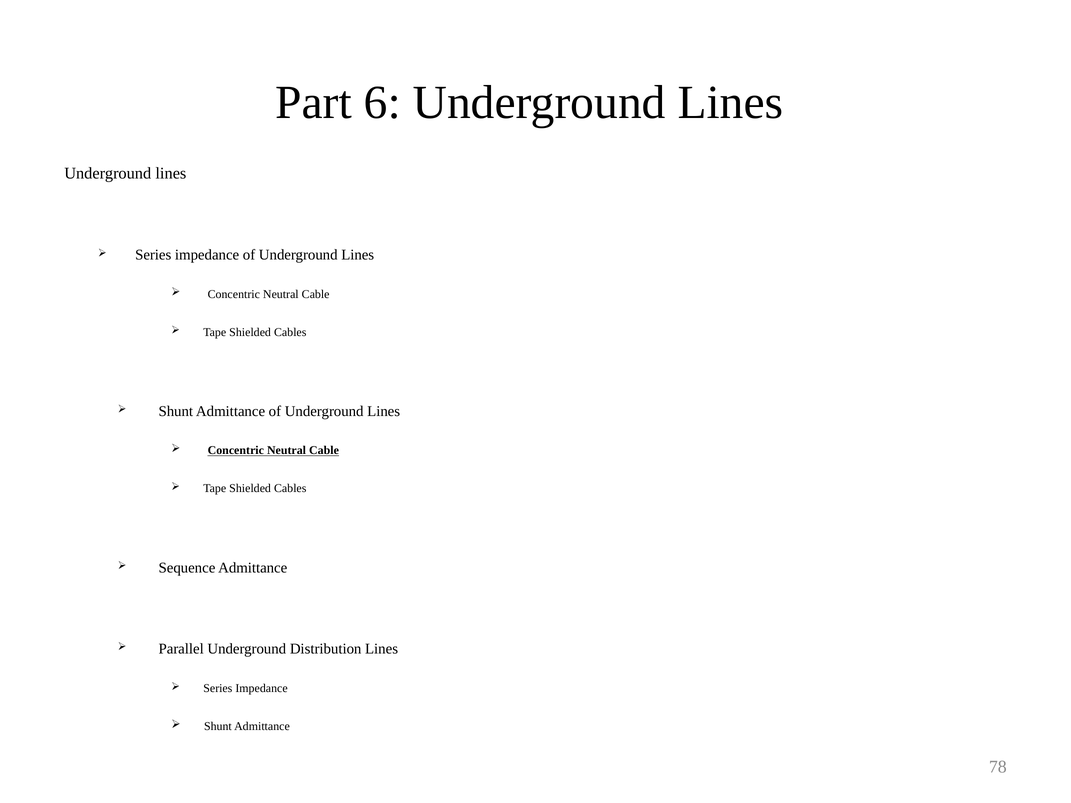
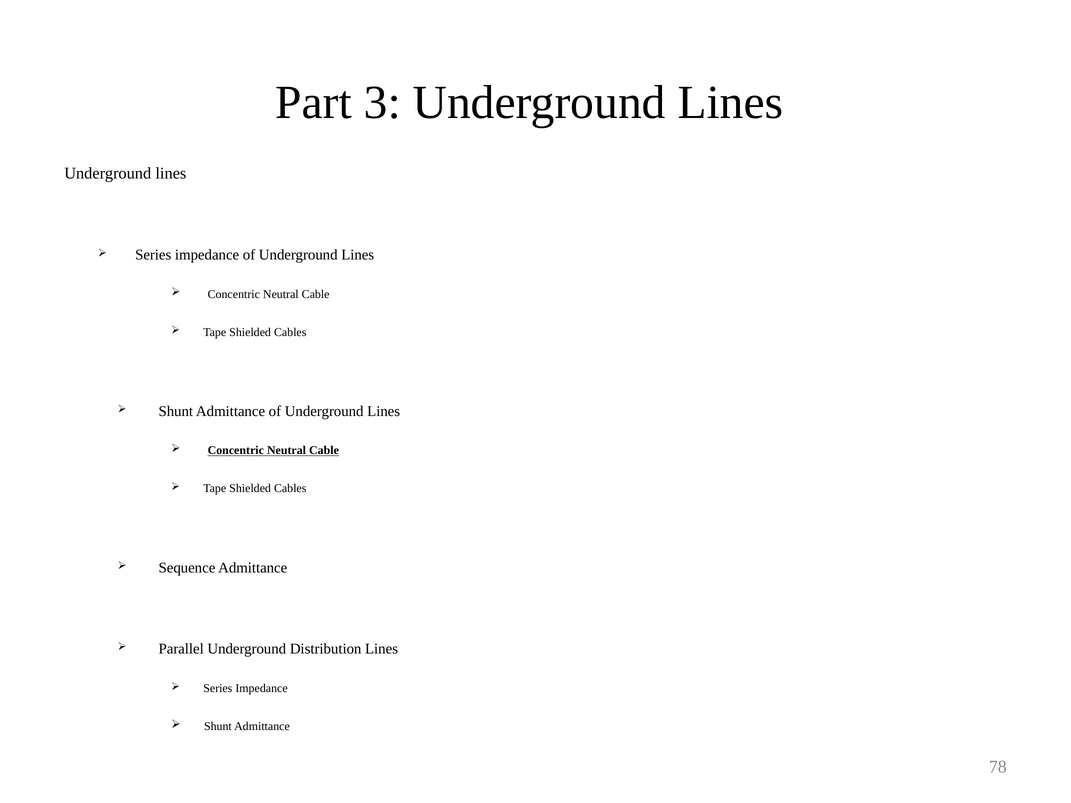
6: 6 -> 3
